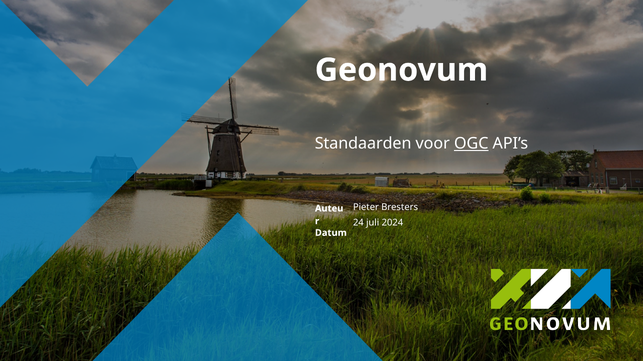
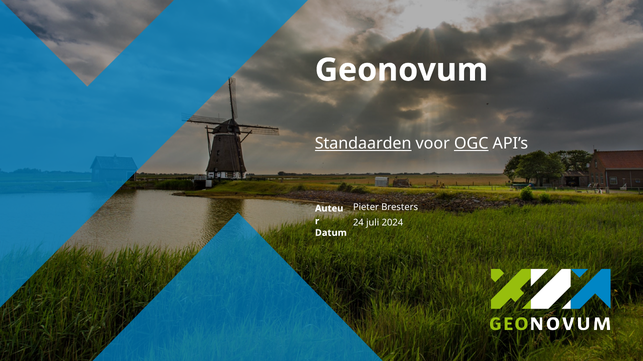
Standaarden underline: none -> present
